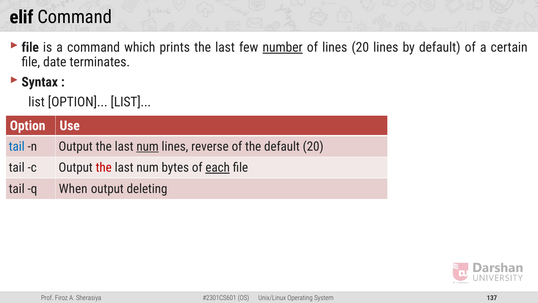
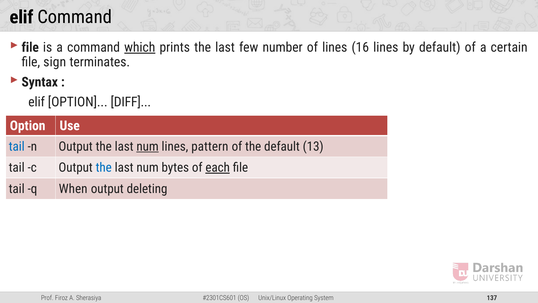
which underline: none -> present
number underline: present -> none
lines 20: 20 -> 16
date: date -> sign
list at (37, 102): list -> elif
OPTION LIST: LIST -> DIFF
reverse: reverse -> pattern
default 20: 20 -> 13
the at (104, 167) colour: red -> blue
